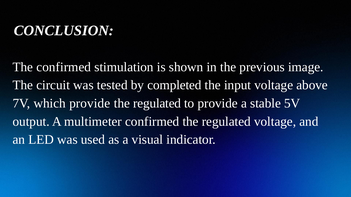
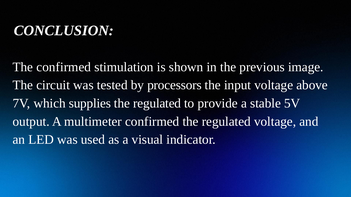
completed: completed -> processors
which provide: provide -> supplies
